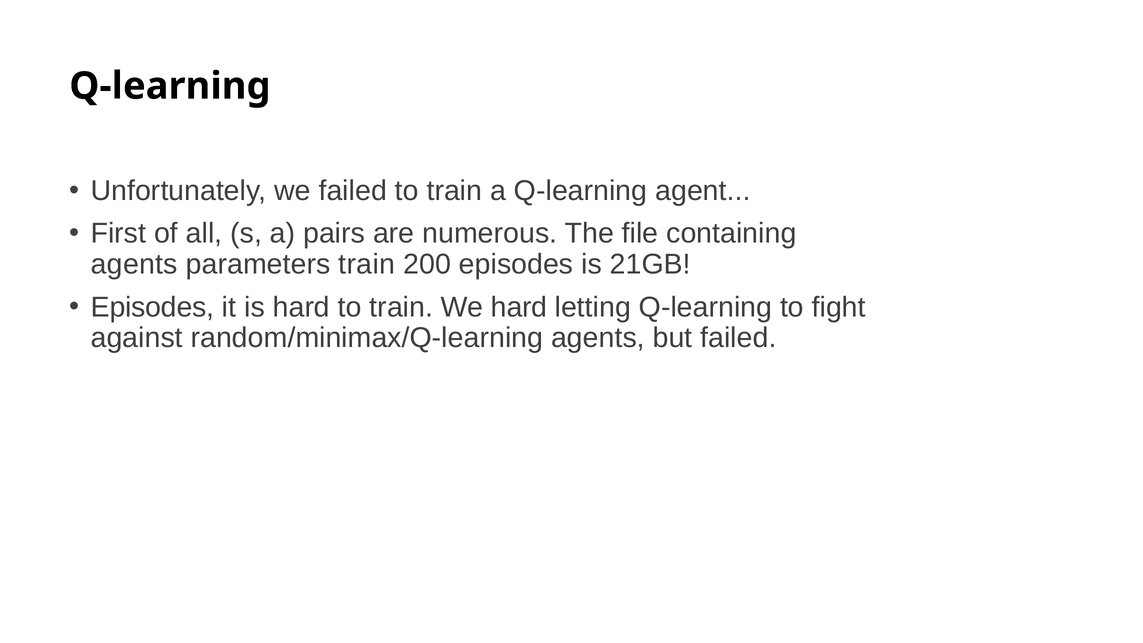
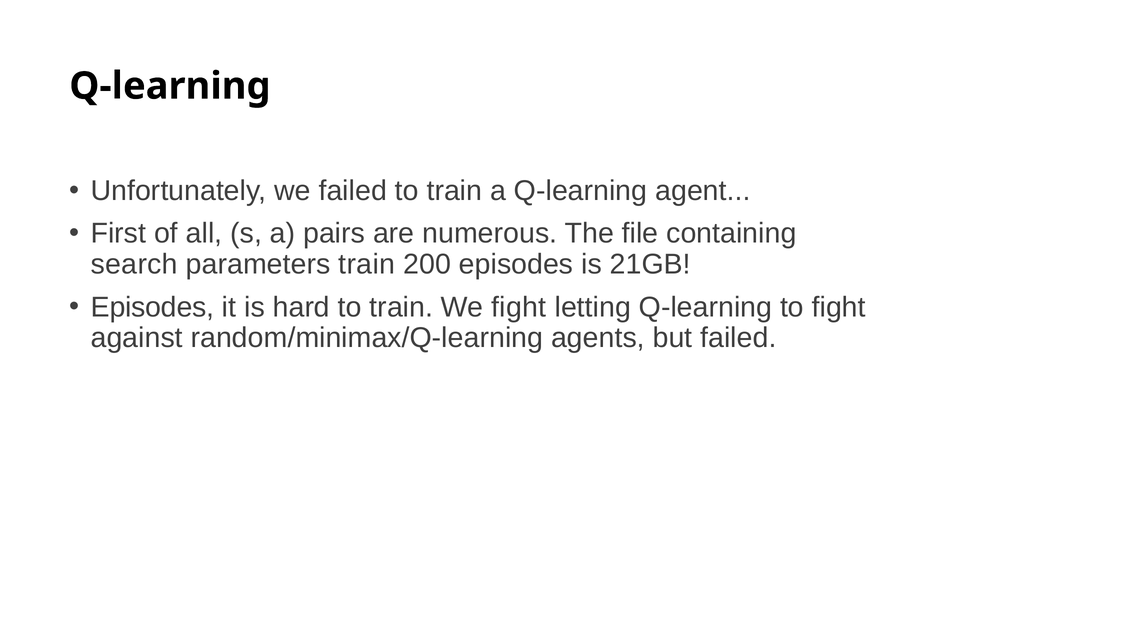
agents at (134, 264): agents -> search
We hard: hard -> fight
